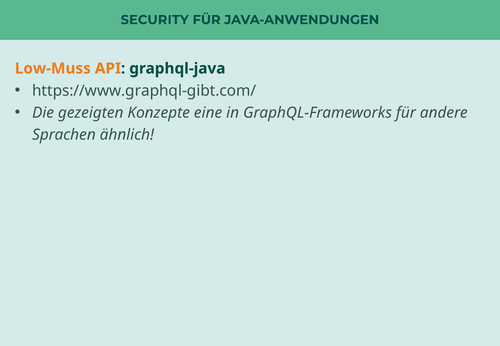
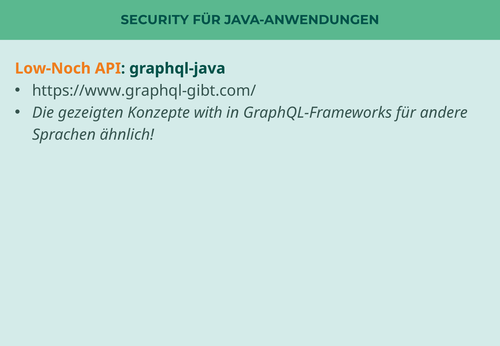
Low-Muss: Low-Muss -> Low-Noch
eine: eine -> with
